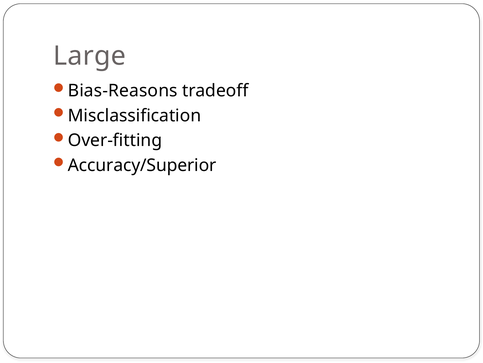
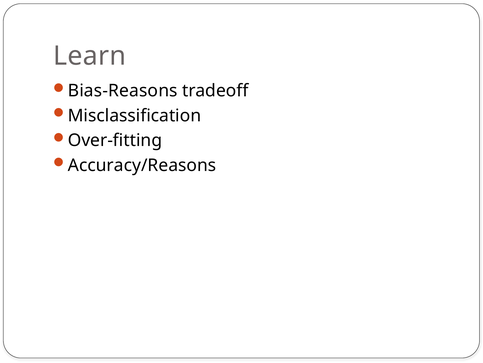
Large: Large -> Learn
Accuracy/Superior: Accuracy/Superior -> Accuracy/Reasons
